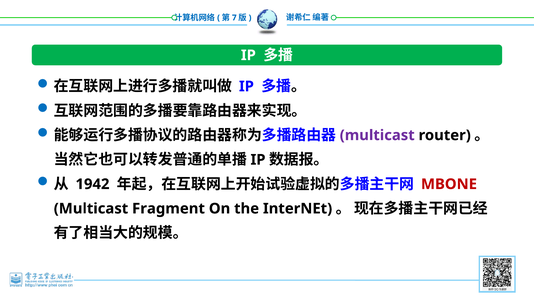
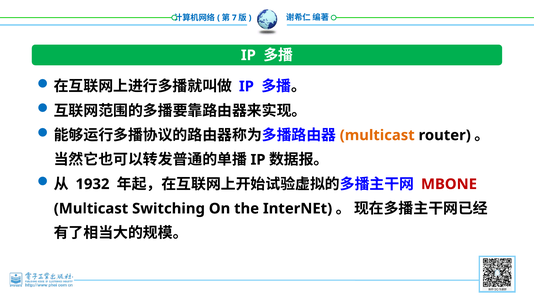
multicast at (377, 135) colour: purple -> orange
1942: 1942 -> 1932
Fragment: Fragment -> Switching
